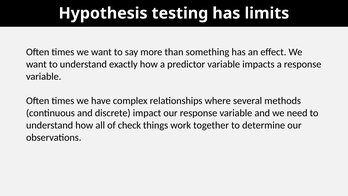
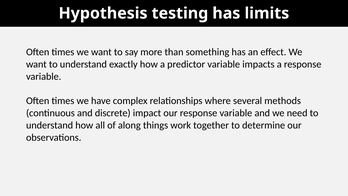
check: check -> along
